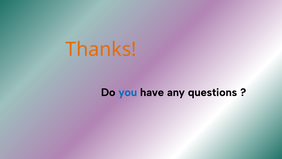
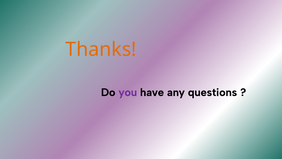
you colour: blue -> purple
